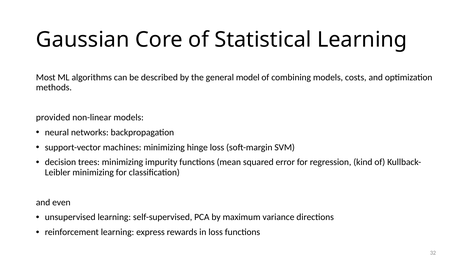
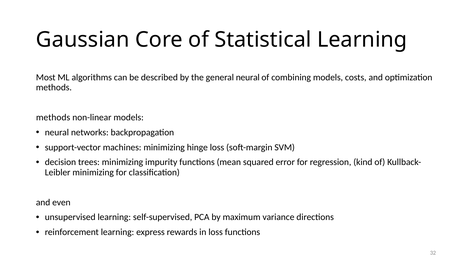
general model: model -> neural
provided at (53, 118): provided -> methods
